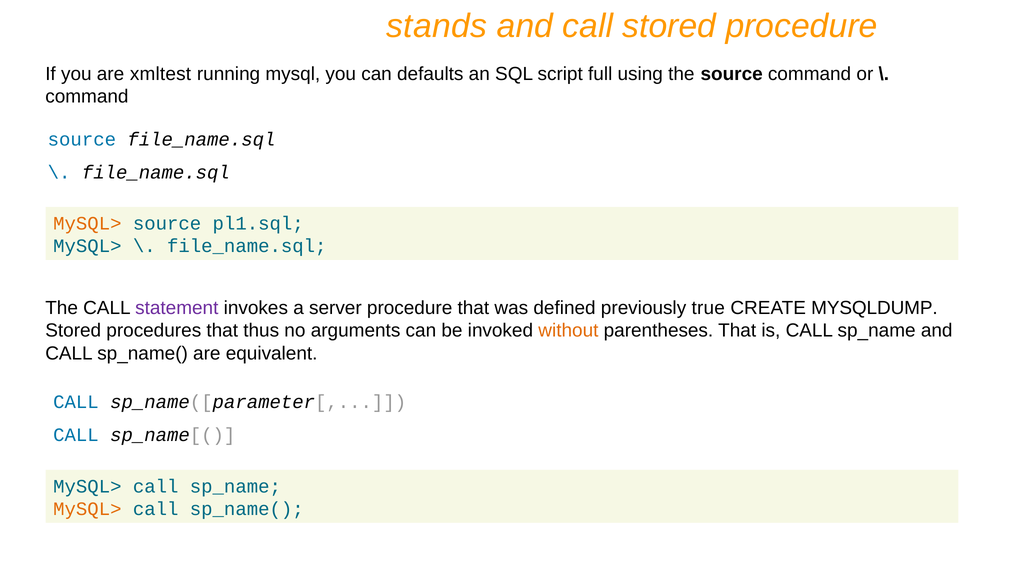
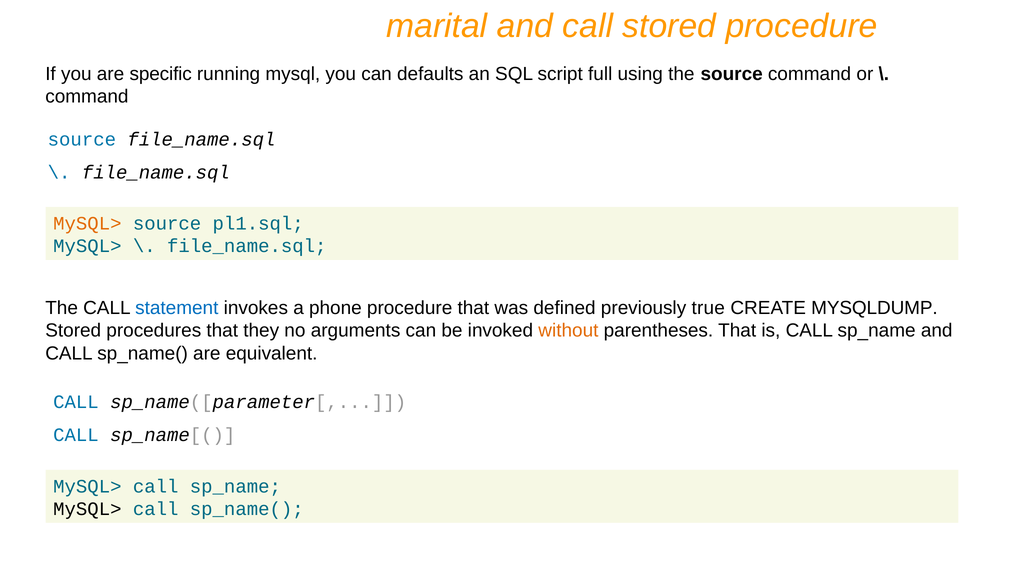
stands: stands -> marital
xmltest: xmltest -> specific
statement colour: purple -> blue
server: server -> phone
thus: thus -> they
MySQL> at (87, 509) colour: orange -> black
